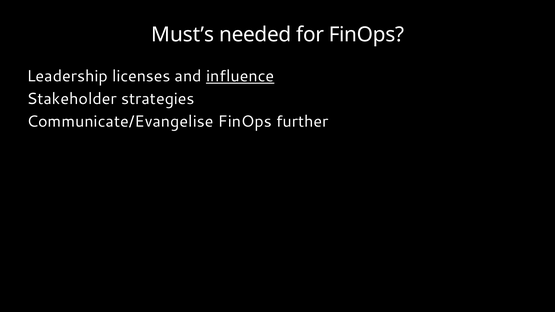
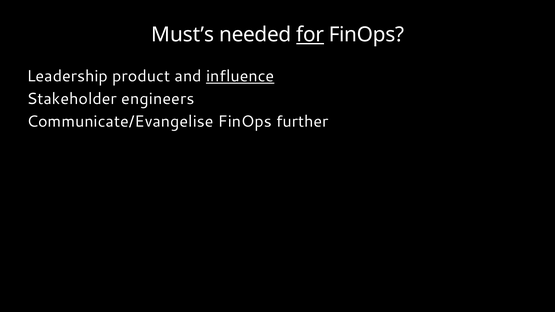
for underline: none -> present
licenses: licenses -> product
strategies: strategies -> engineers
